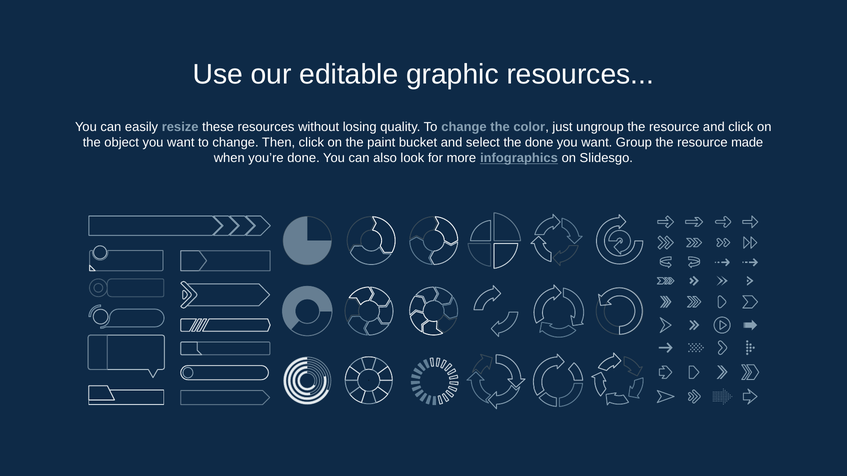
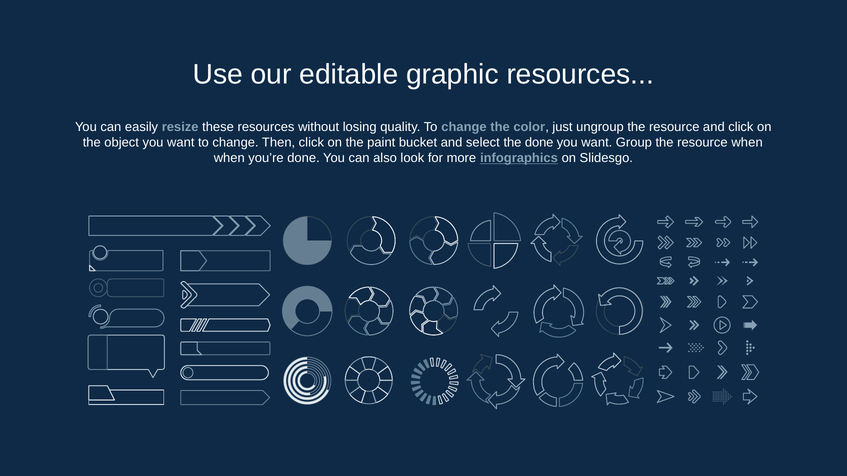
resource made: made -> when
